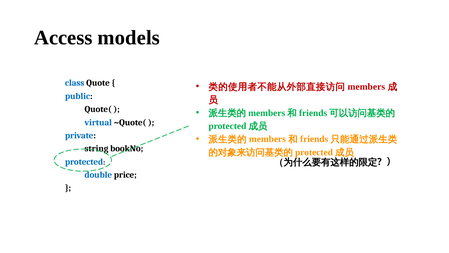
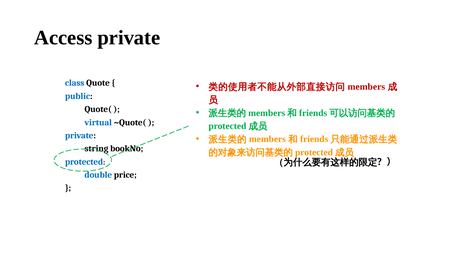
Access models: models -> private
